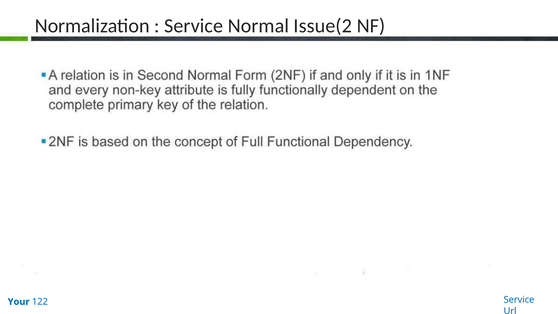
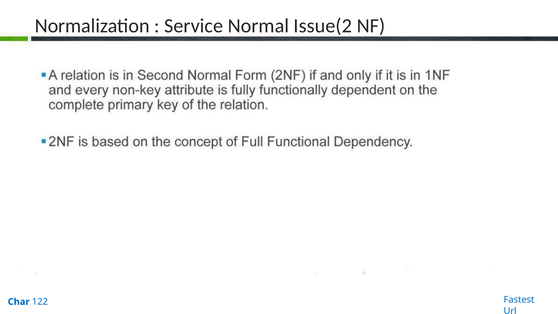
Service at (519, 300): Service -> Fastest
Your: Your -> Char
